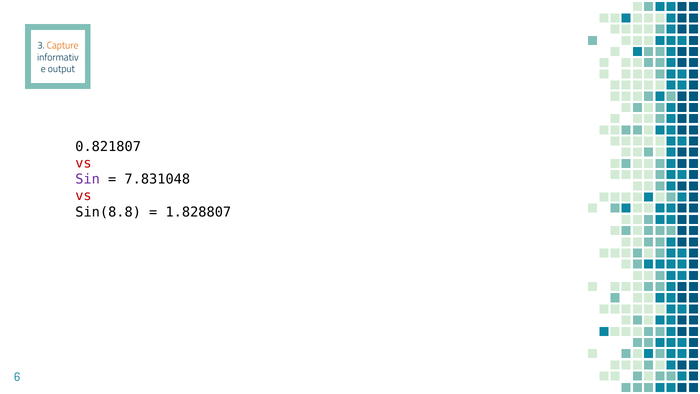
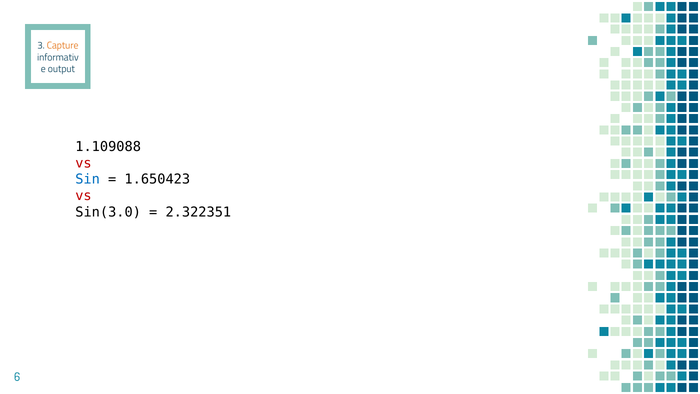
0.821807: 0.821807 -> 1.109088
Sin colour: purple -> blue
7.831048: 7.831048 -> 1.650423
Sin(8.8: Sin(8.8 -> Sin(3.0
1.828807: 1.828807 -> 2.322351
